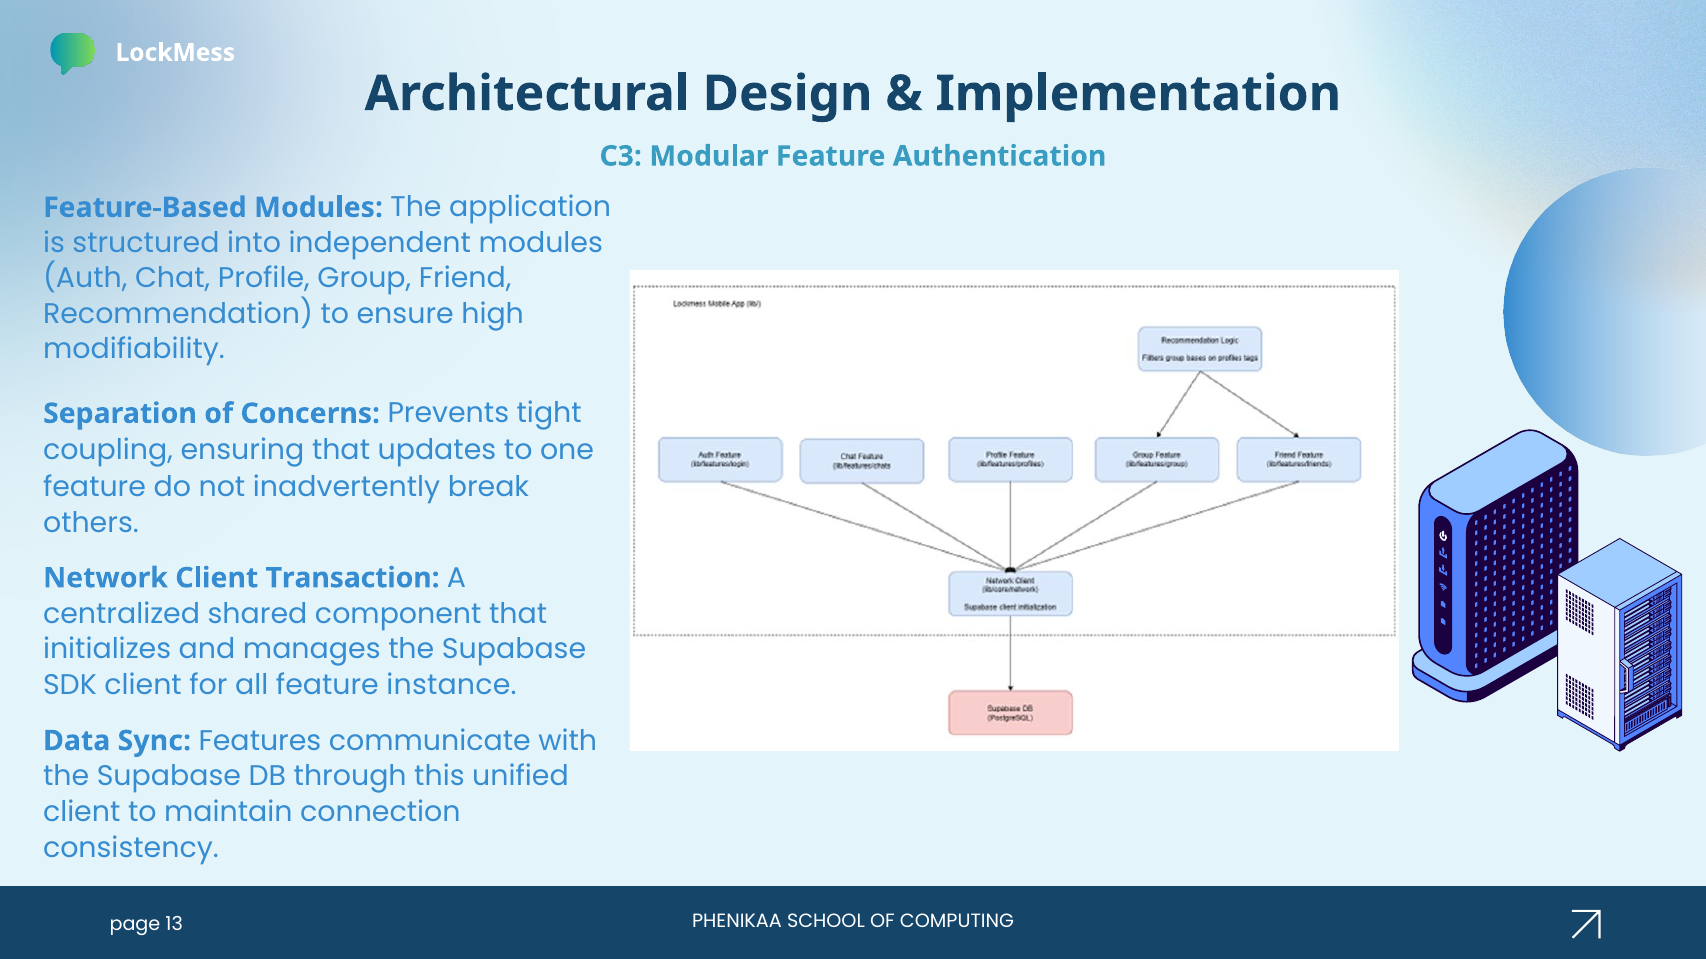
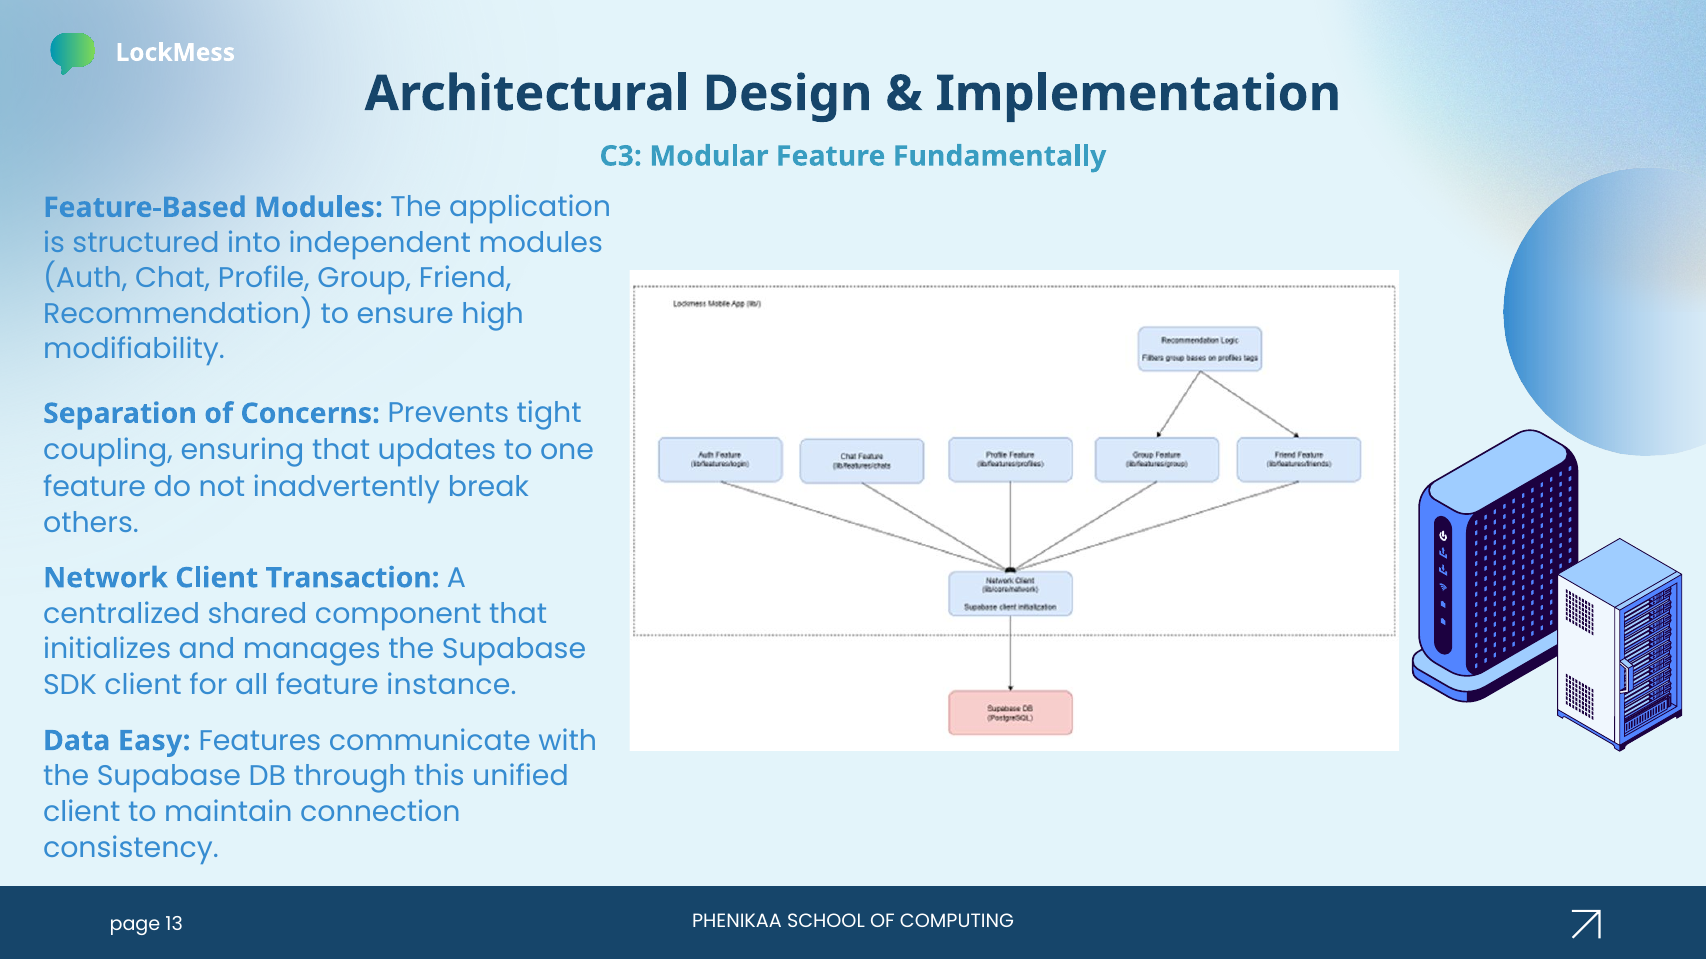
Authentication: Authentication -> Fundamentally
Sync: Sync -> Easy
